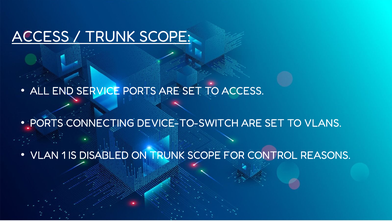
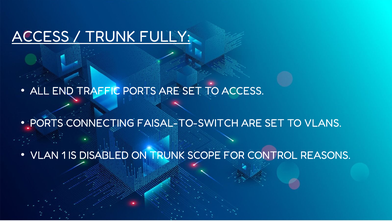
SCOPE at (165, 36): SCOPE -> FULLY
SERVICE: SERVICE -> TRAFFIC
DEVICE-TO-SWITCH: DEVICE-TO-SWITCH -> FAISAL-TO-SWITCH
